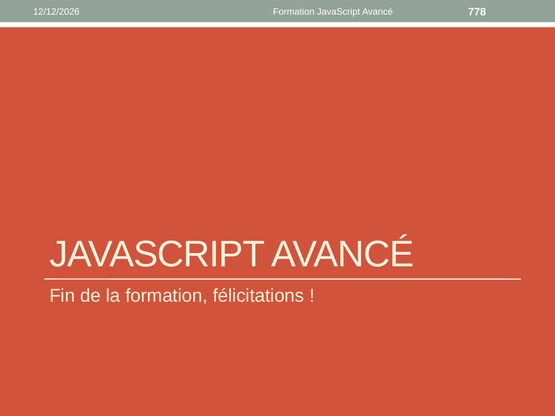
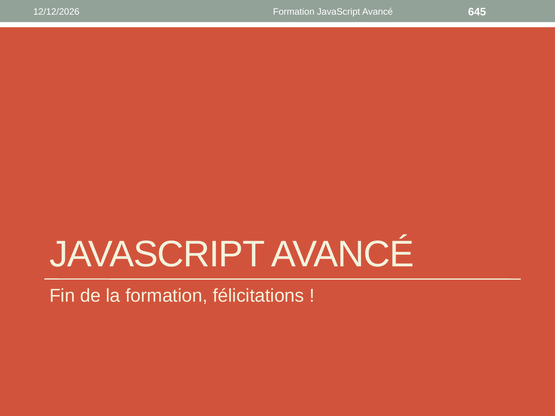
778: 778 -> 645
